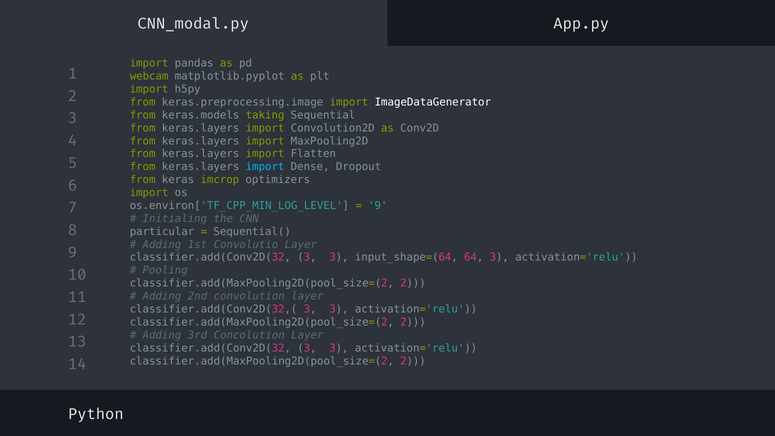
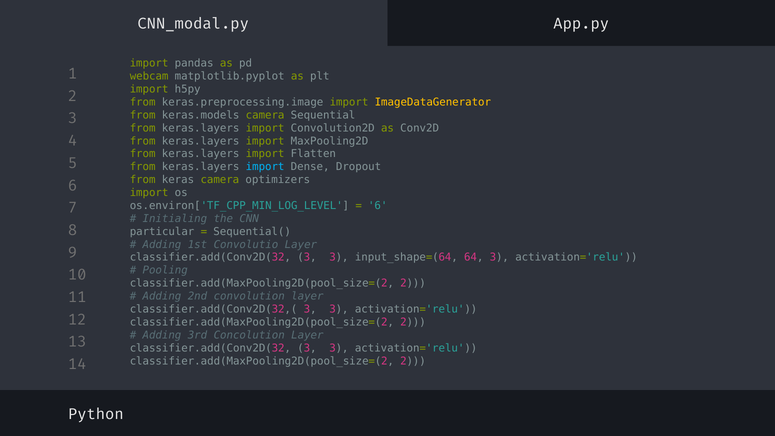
ImageDataGenerator colour: white -> yellow
keras.models taking: taking -> camera
keras imcrop: imcrop -> camera
9 at (378, 206): 9 -> 6
